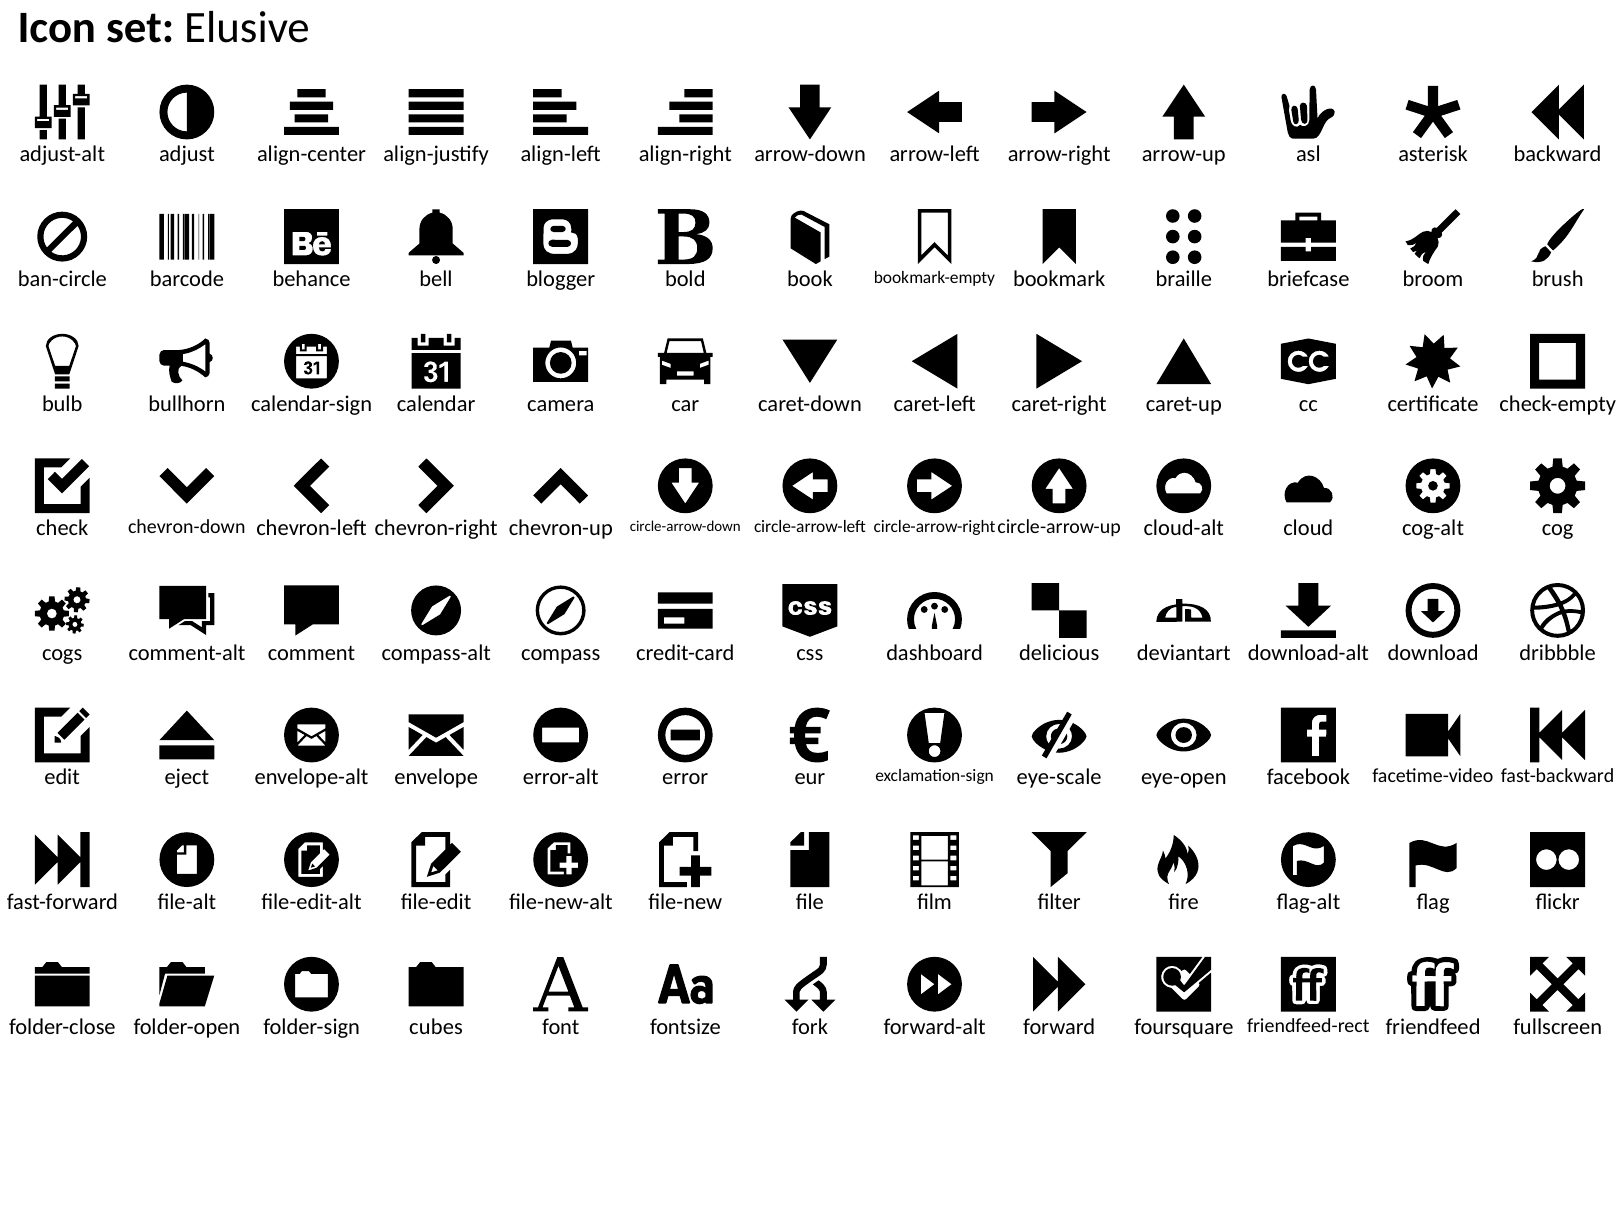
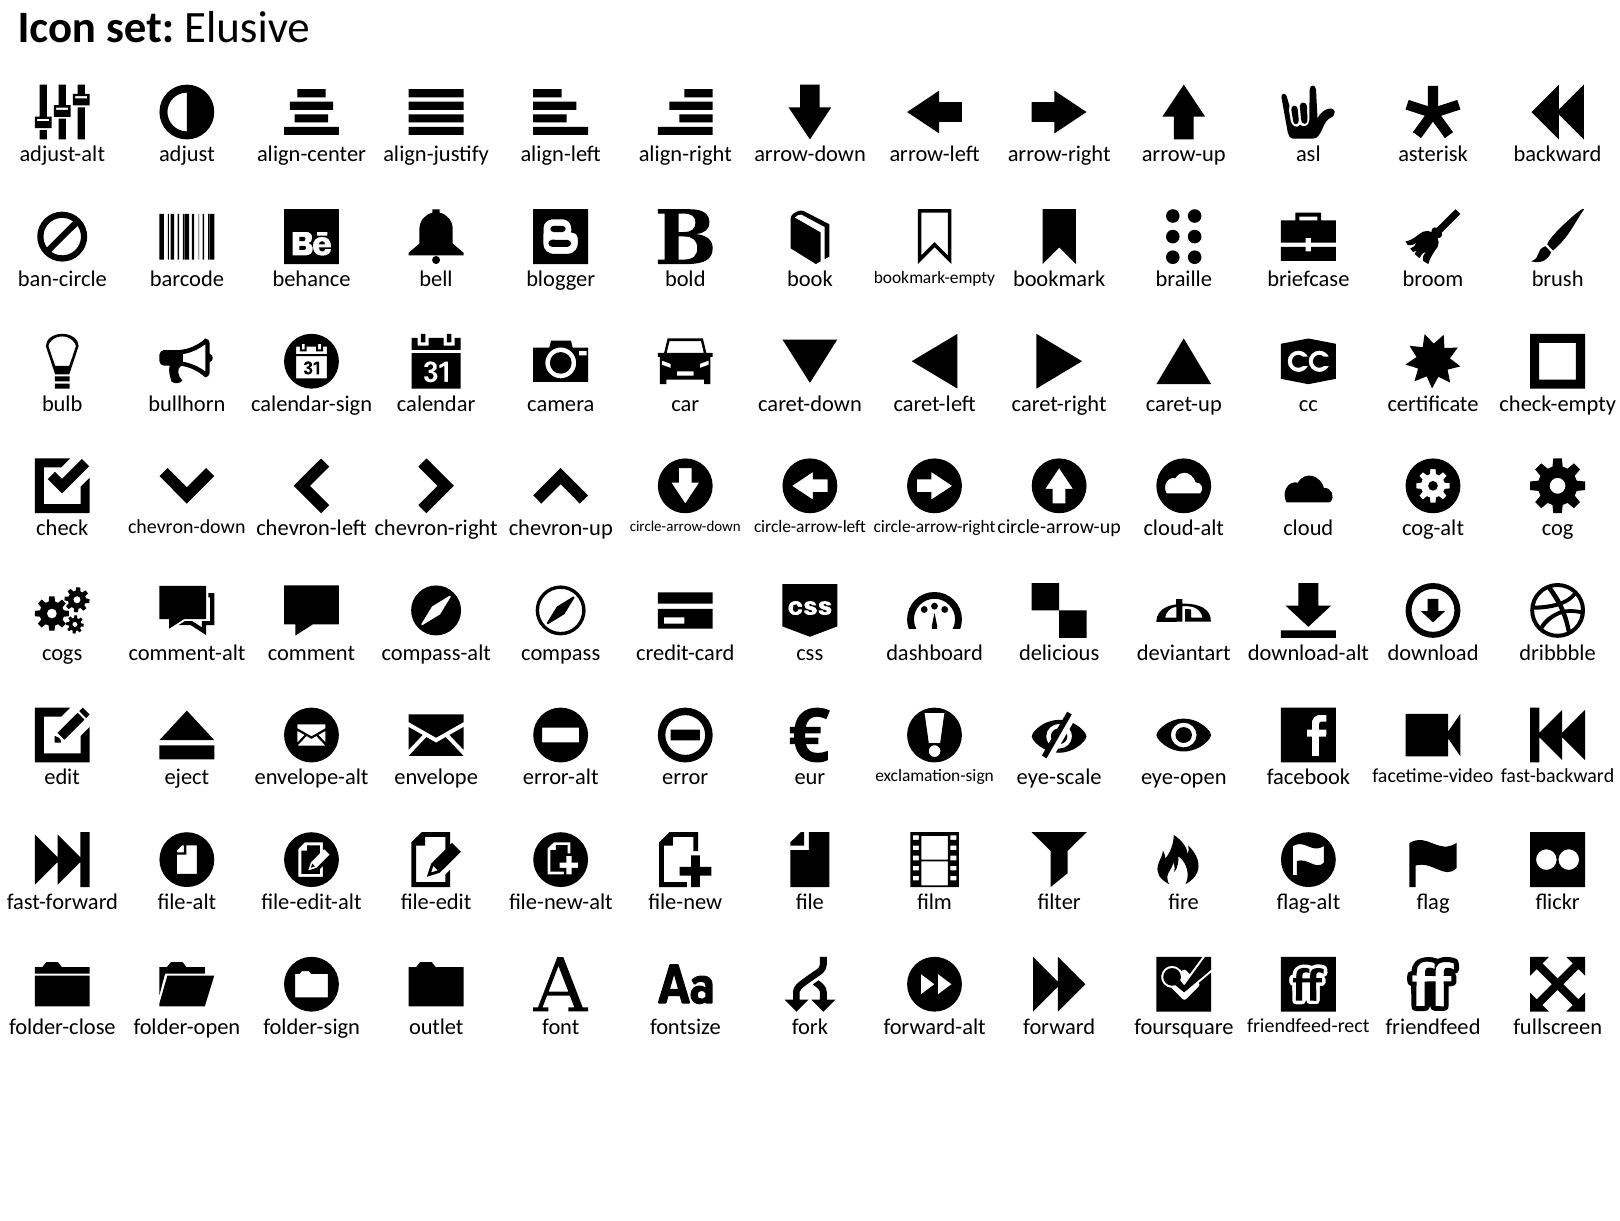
cubes: cubes -> outlet
